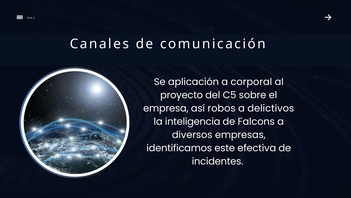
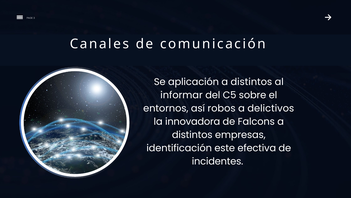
corporal at (251, 82): corporal -> distintos
proyecto: proyecto -> informar
empresa: empresa -> entornos
inteligencia: inteligencia -> innovadora
diversos at (192, 135): diversos -> distintos
identificamos: identificamos -> identificación
